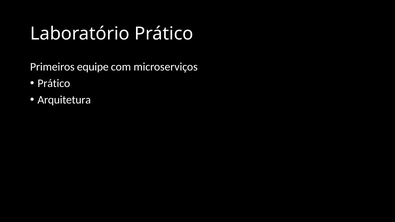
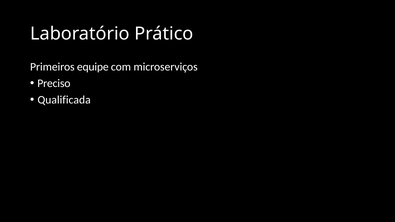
Prático at (54, 83): Prático -> Preciso
Arquitetura: Arquitetura -> Qualificada
